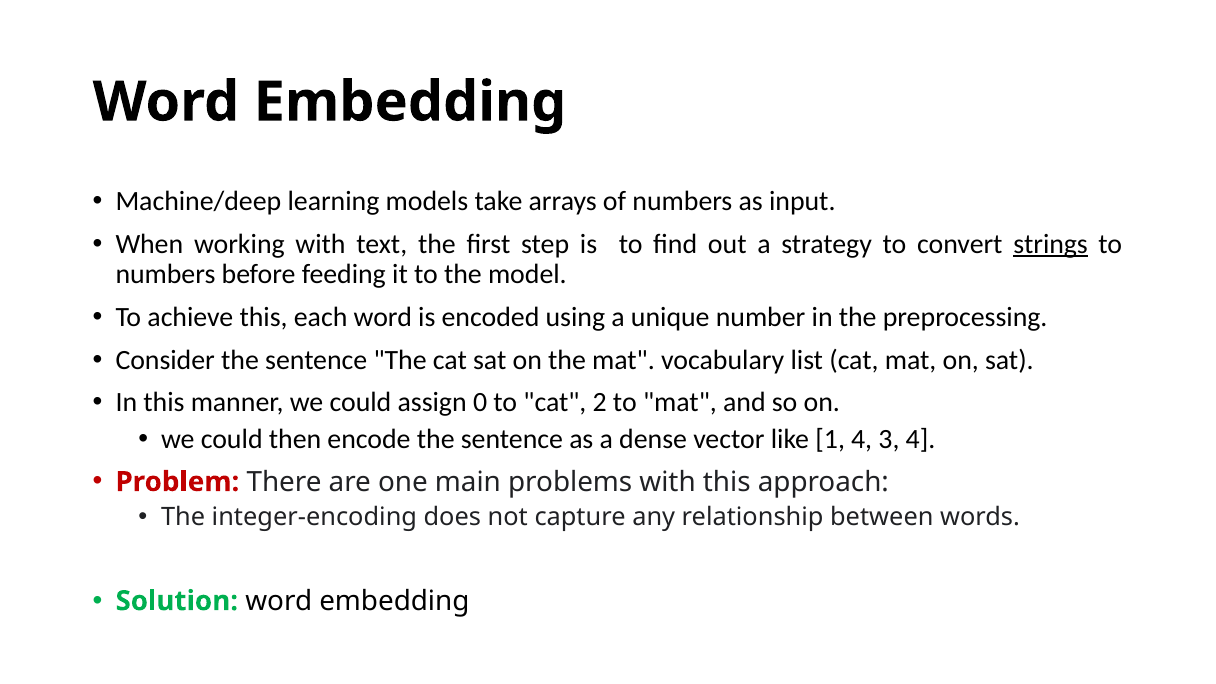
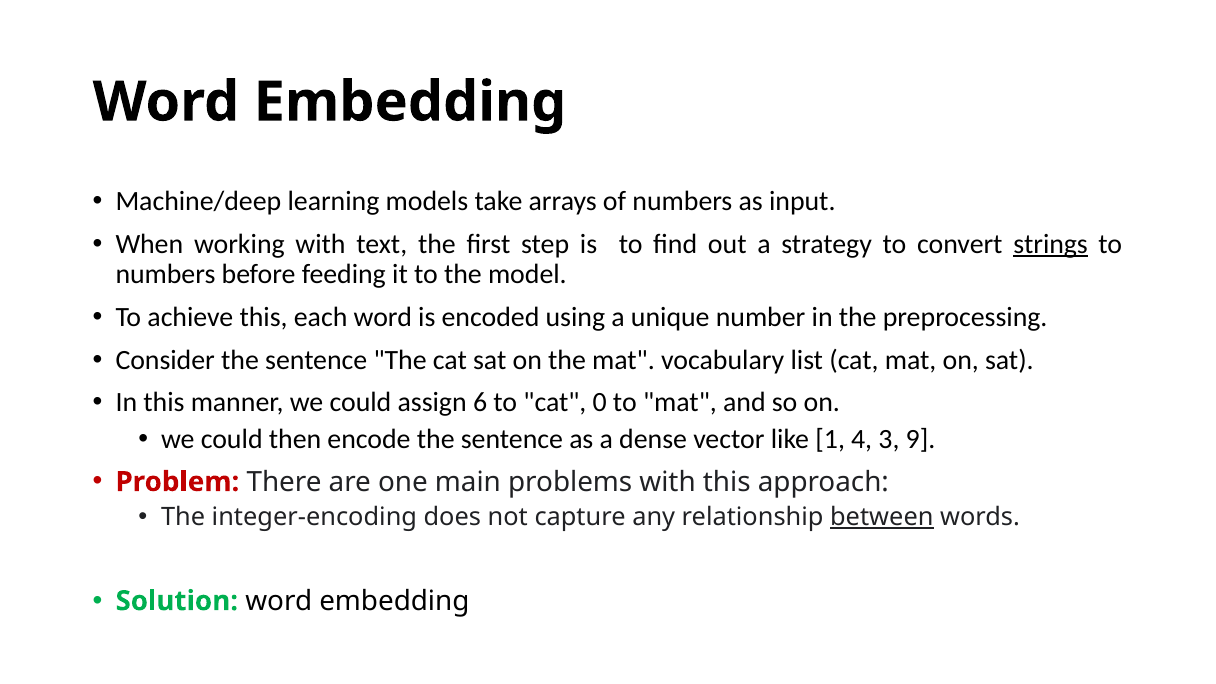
0: 0 -> 6
2: 2 -> 0
3 4: 4 -> 9
between underline: none -> present
